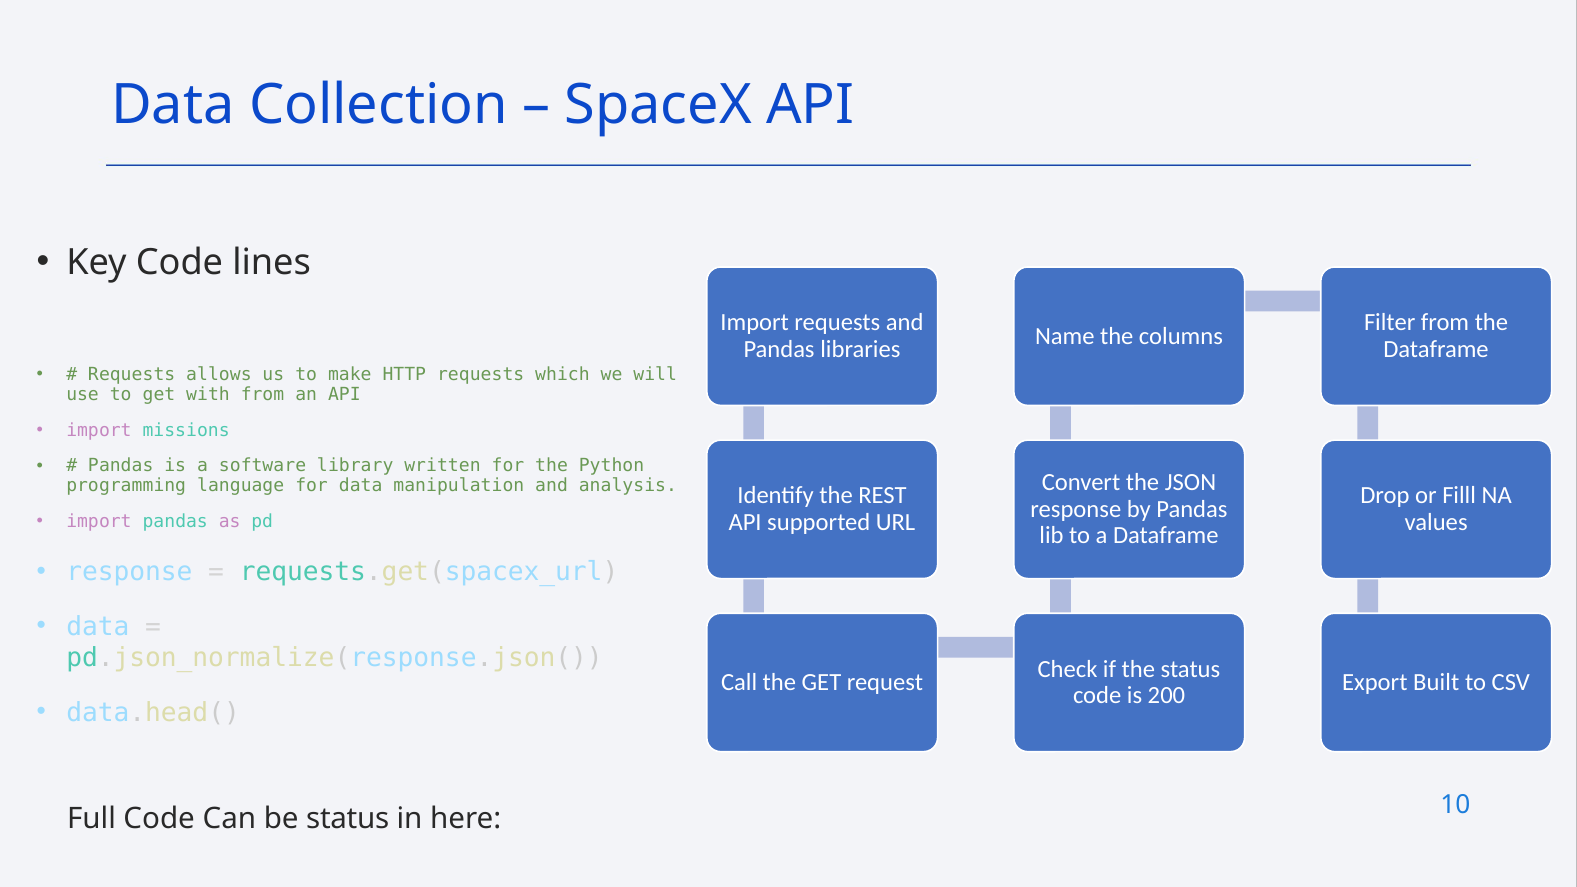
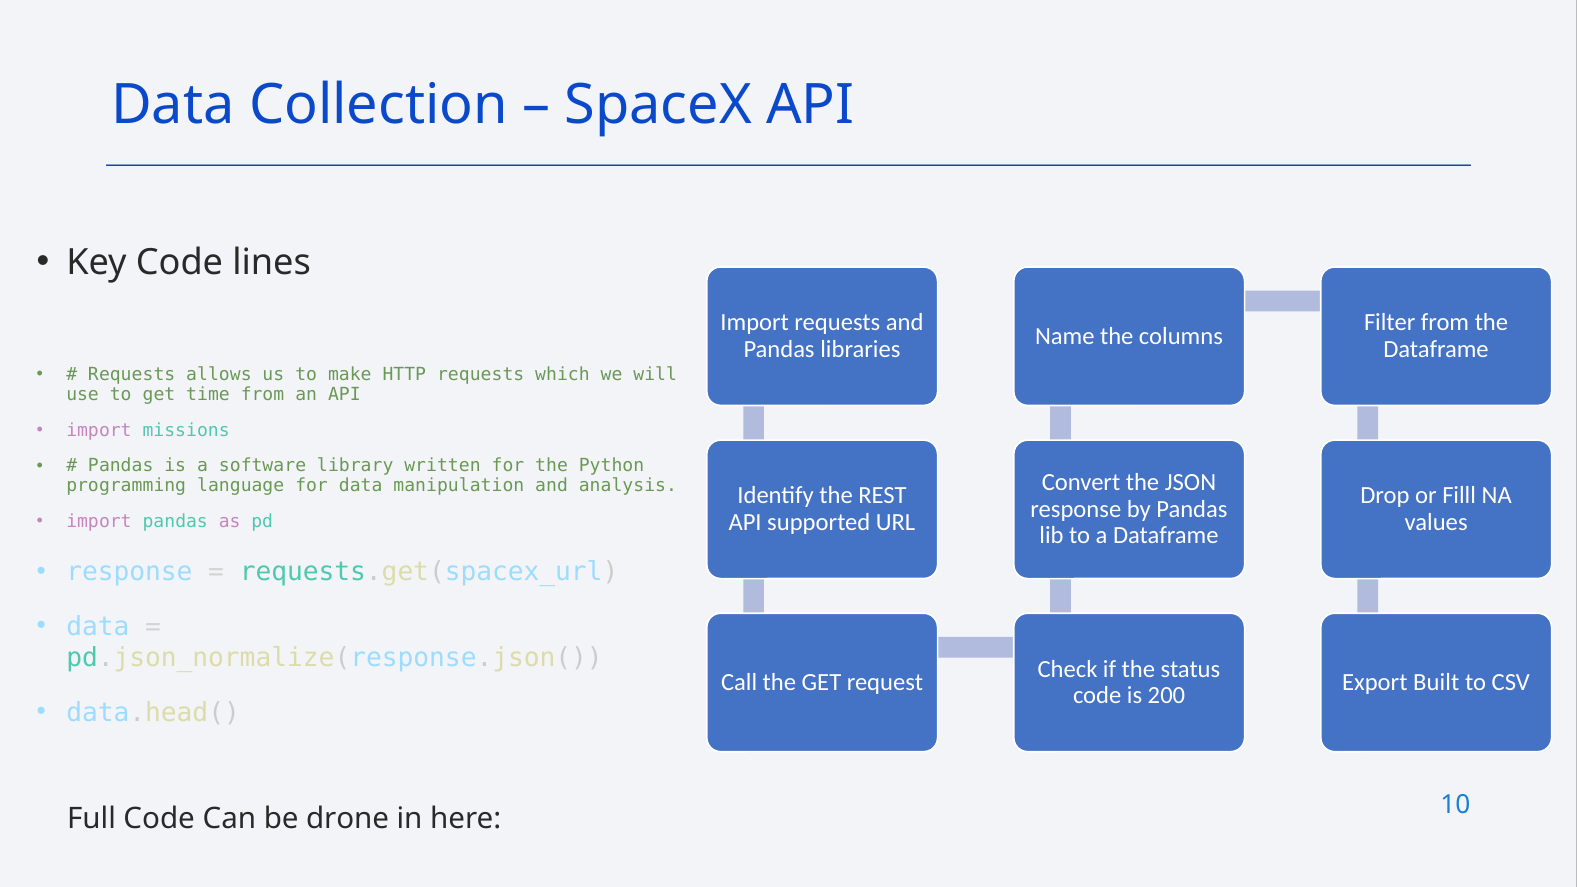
with: with -> time
be status: status -> drone
